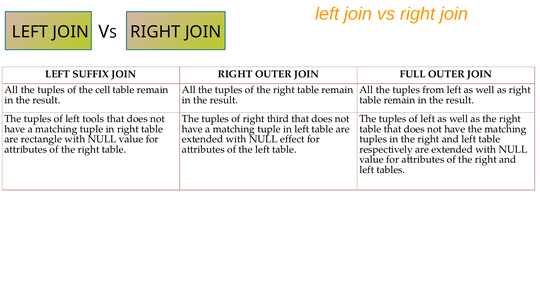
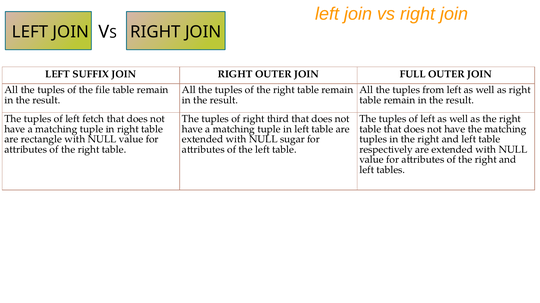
cell: cell -> file
tools: tools -> fetch
effect: effect -> sugar
